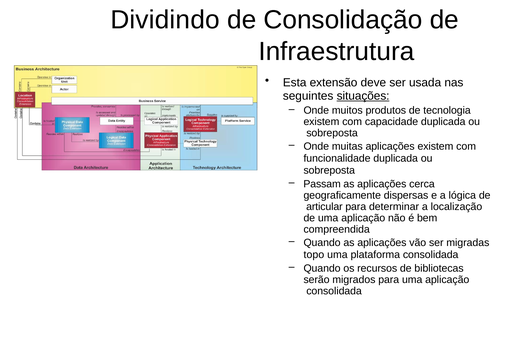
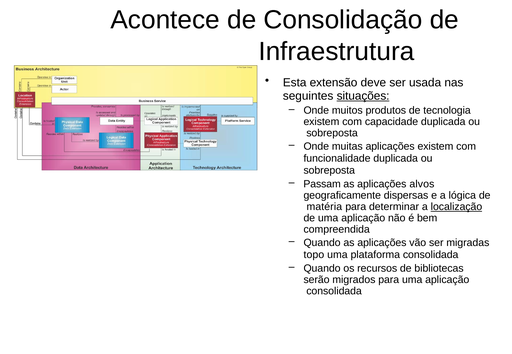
Dividindo: Dividindo -> Acontece
cerca: cerca -> alvos
articular: articular -> matéria
localização underline: none -> present
